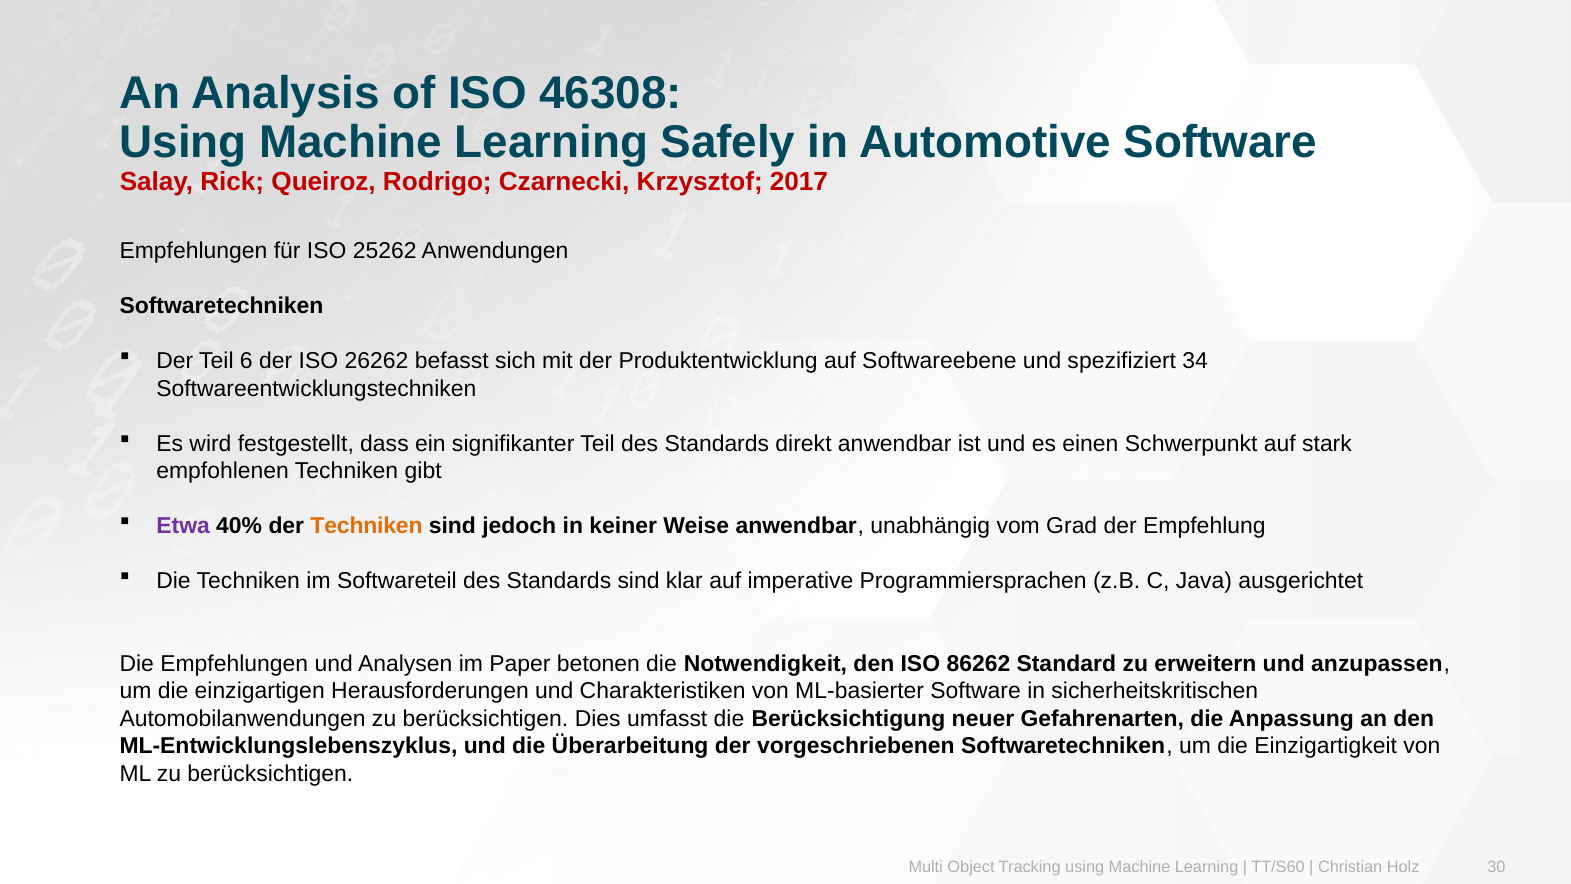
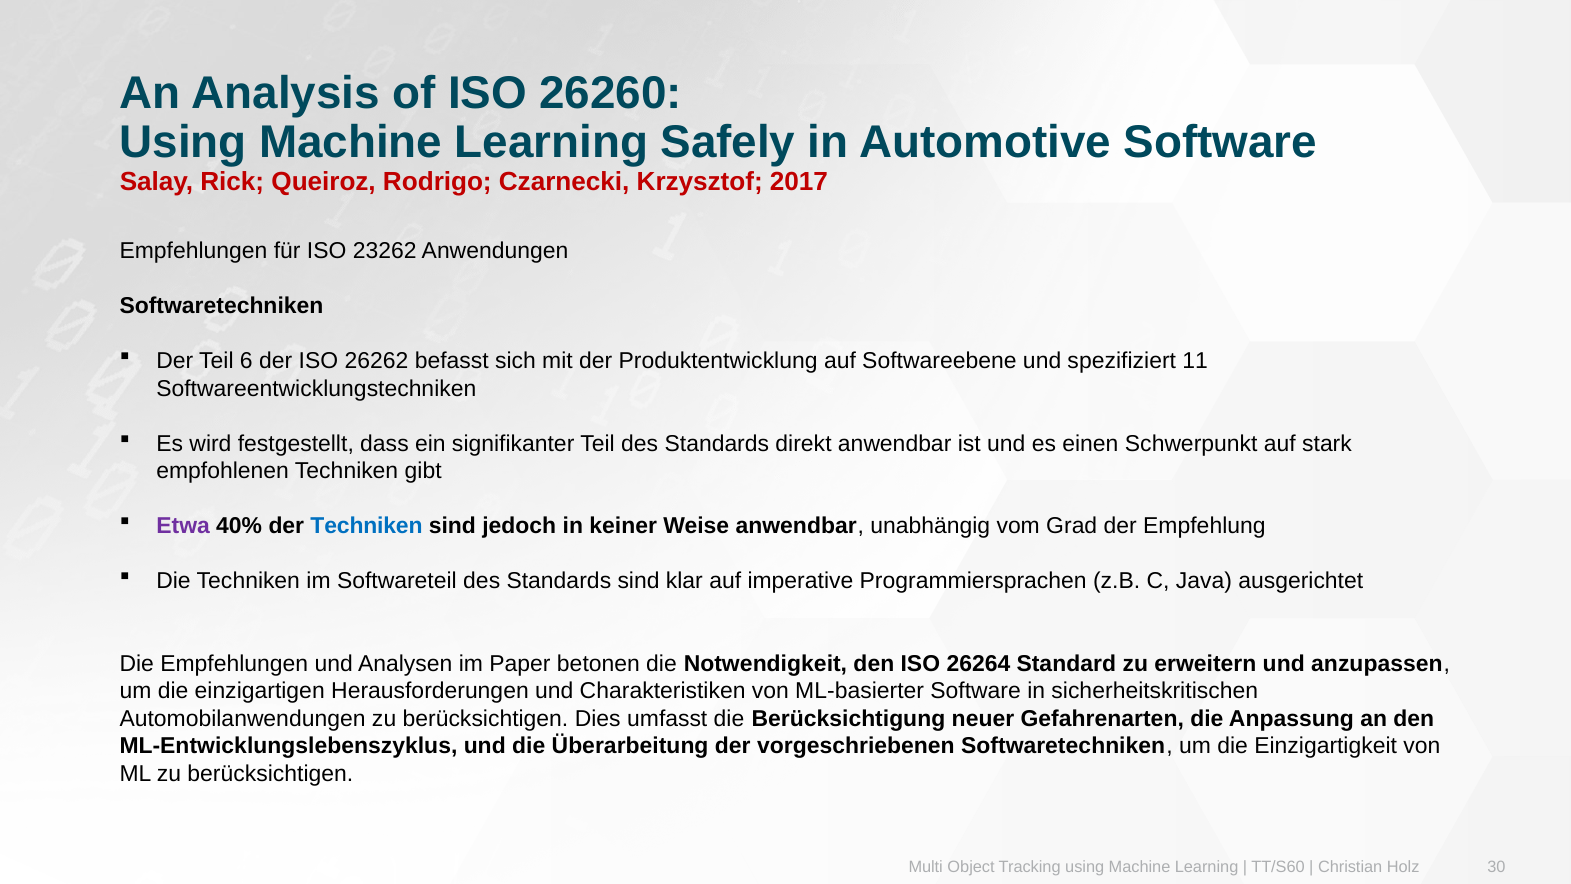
46308: 46308 -> 26260
25262: 25262 -> 23262
34: 34 -> 11
Techniken at (367, 526) colour: orange -> blue
86262: 86262 -> 26264
